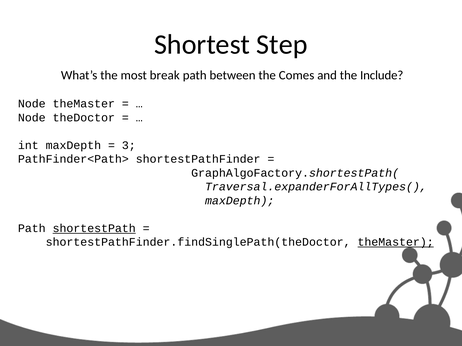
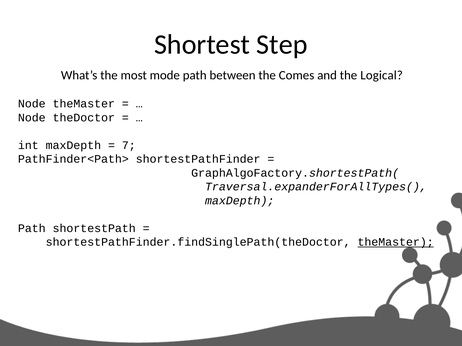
break: break -> mode
Include: Include -> Logical
3: 3 -> 7
shortestPath underline: present -> none
